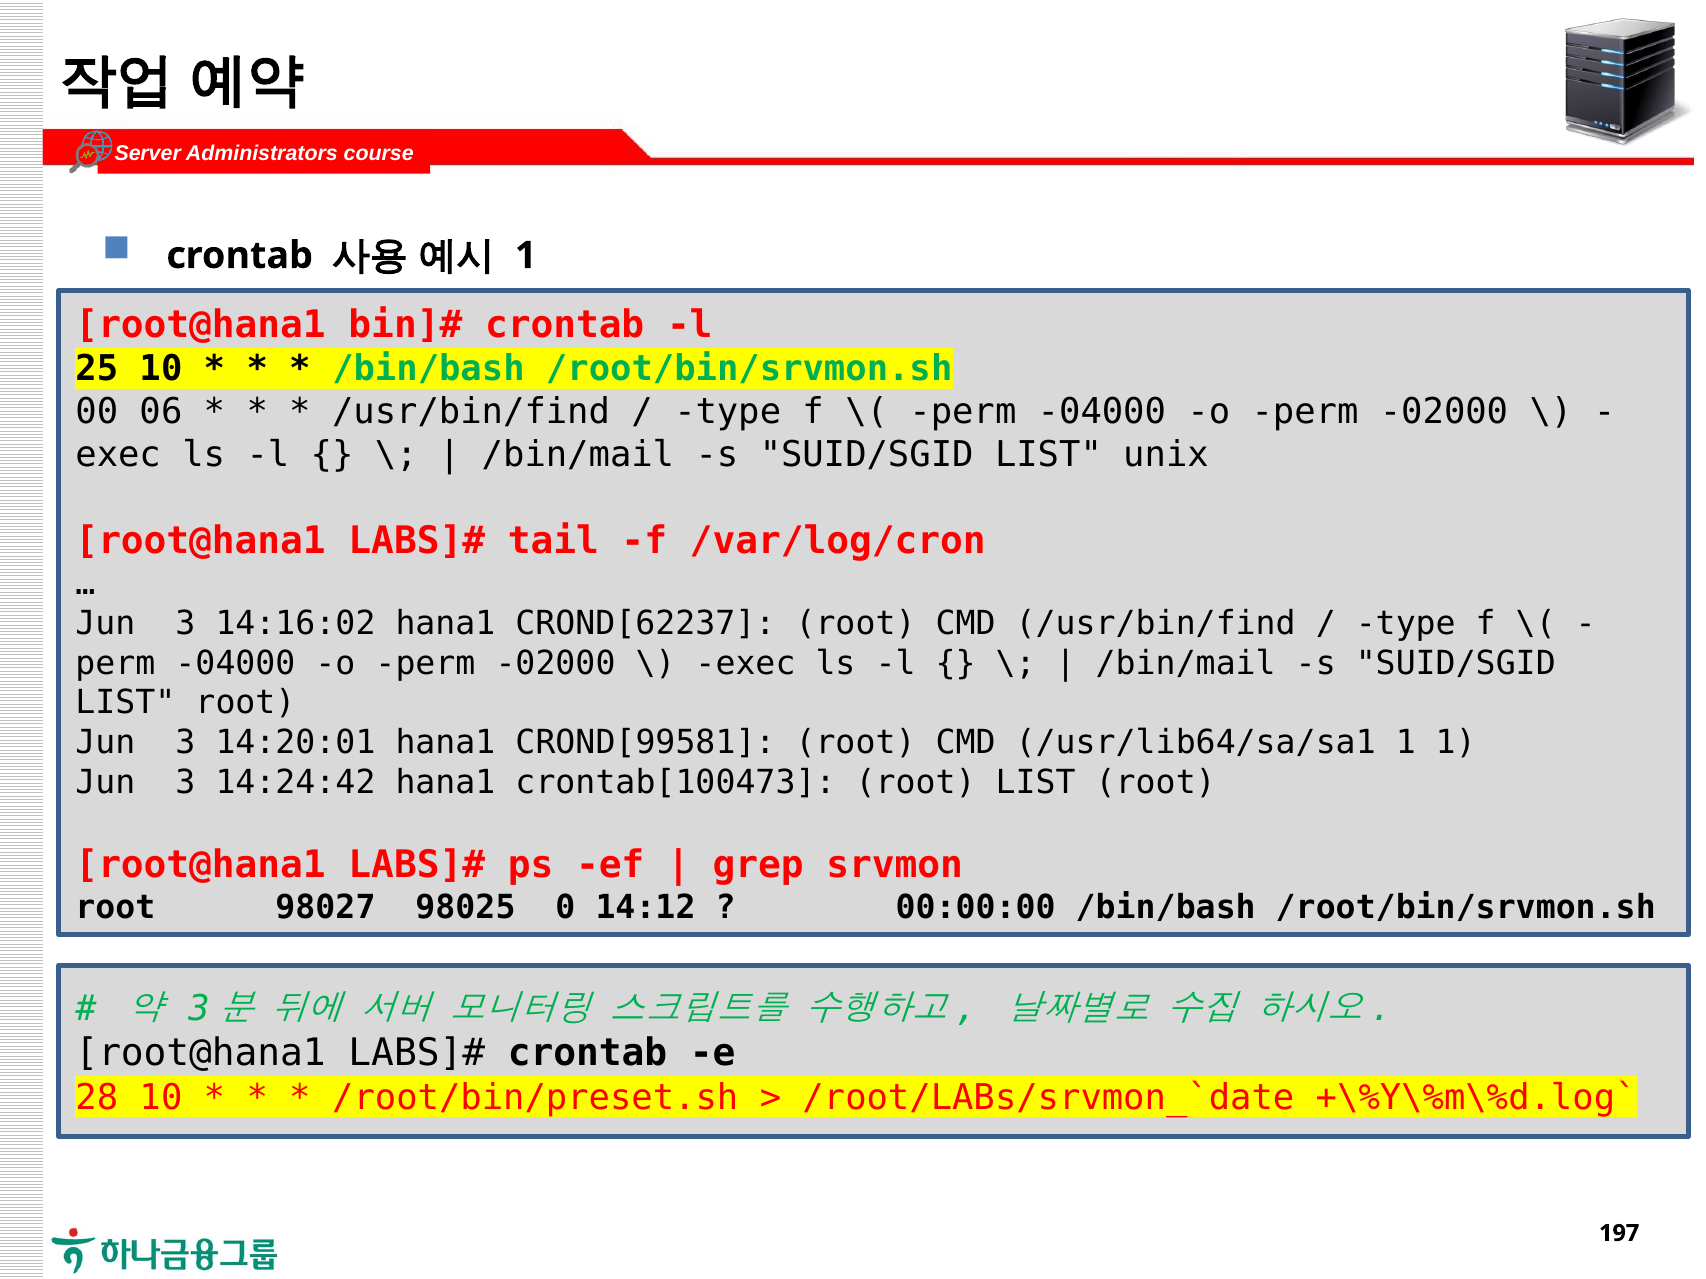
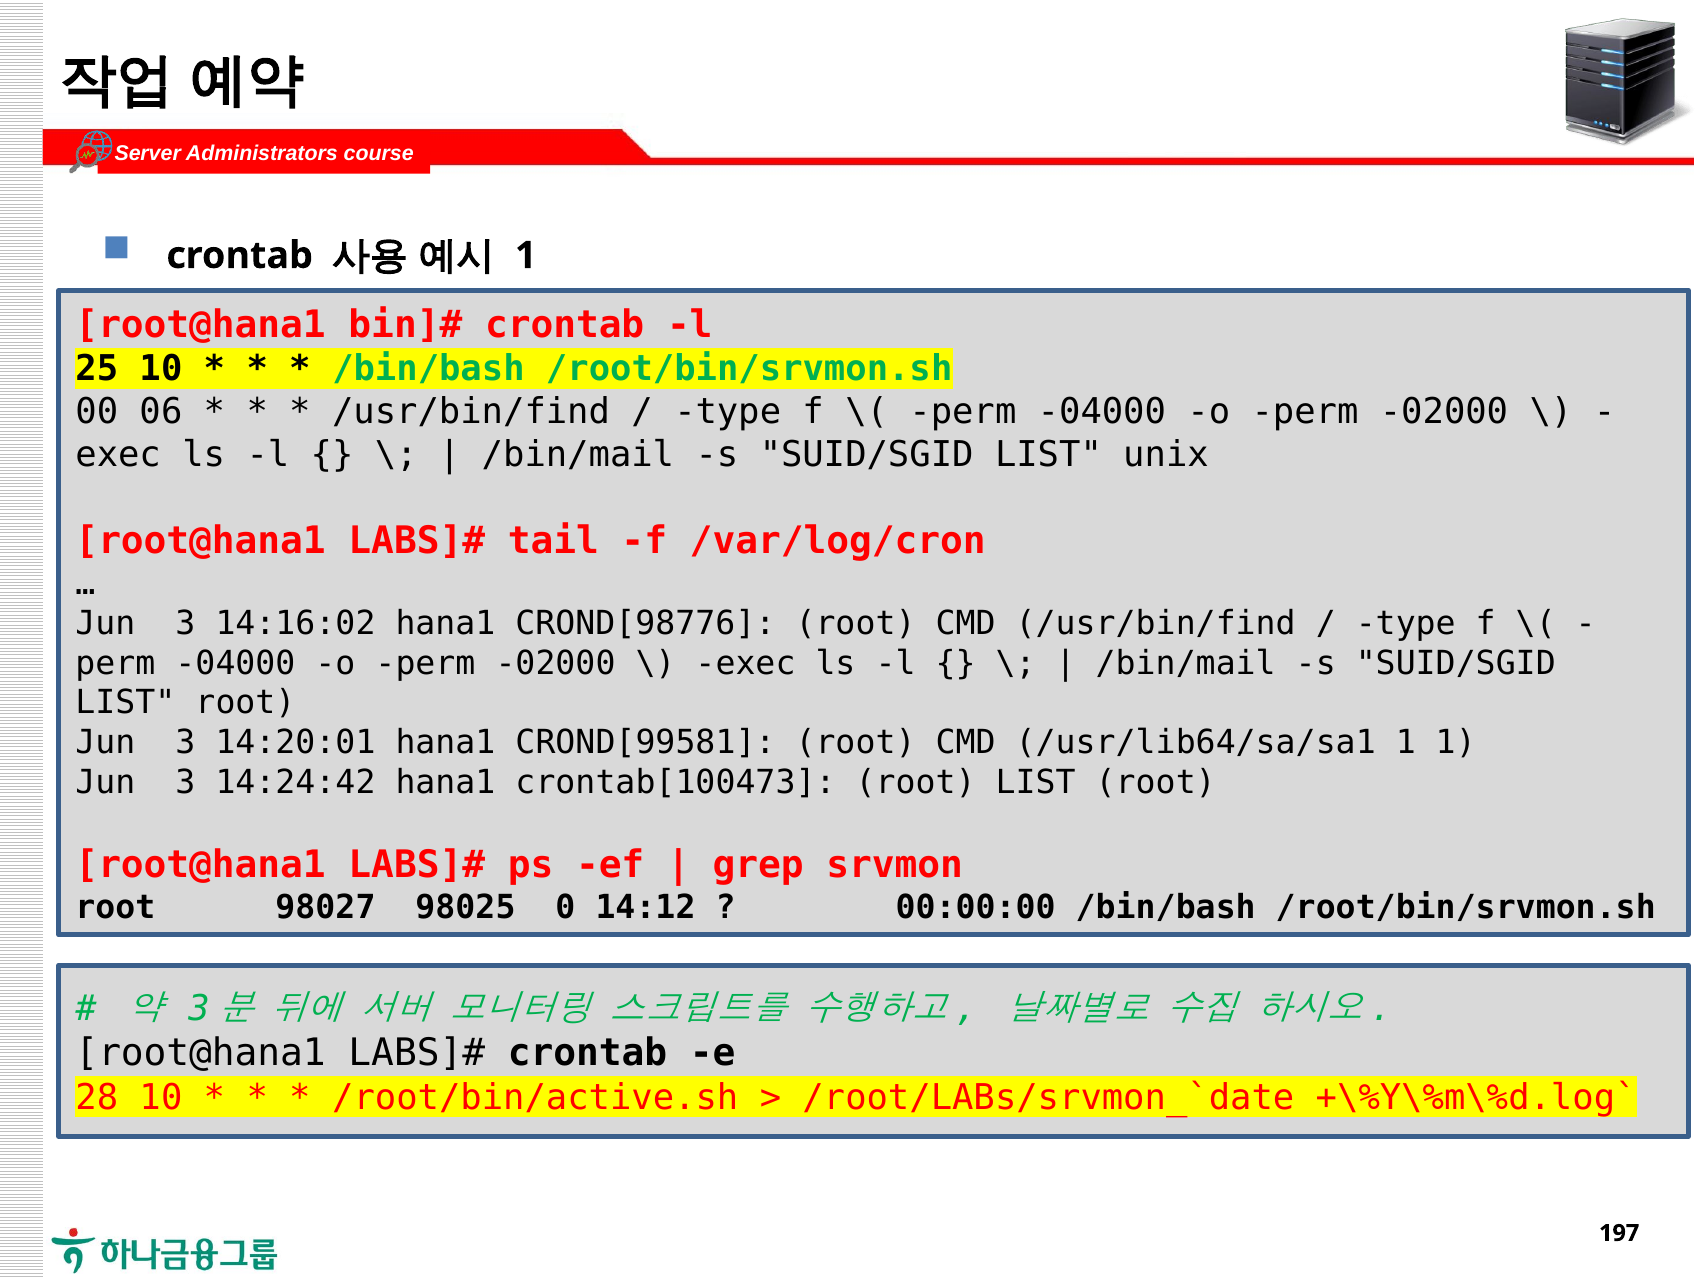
CROND[62237: CROND[62237 -> CROND[98776
/root/bin/preset.sh: /root/bin/preset.sh -> /root/bin/active.sh
